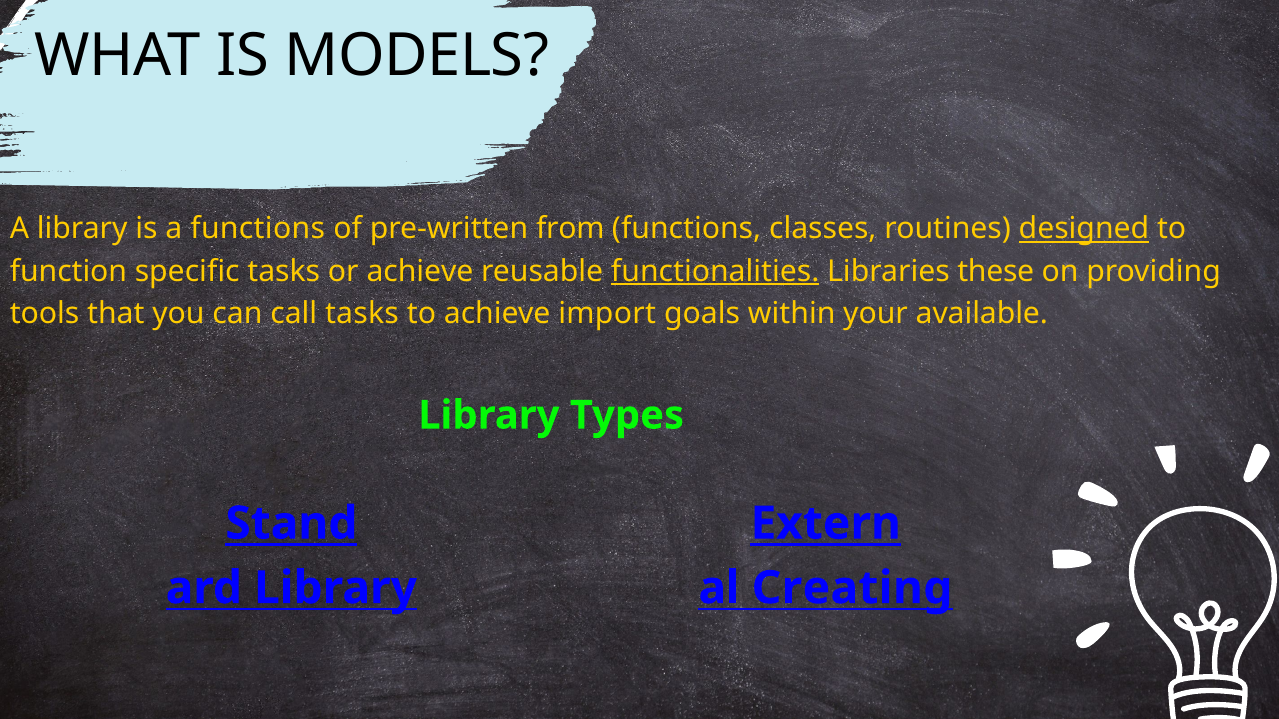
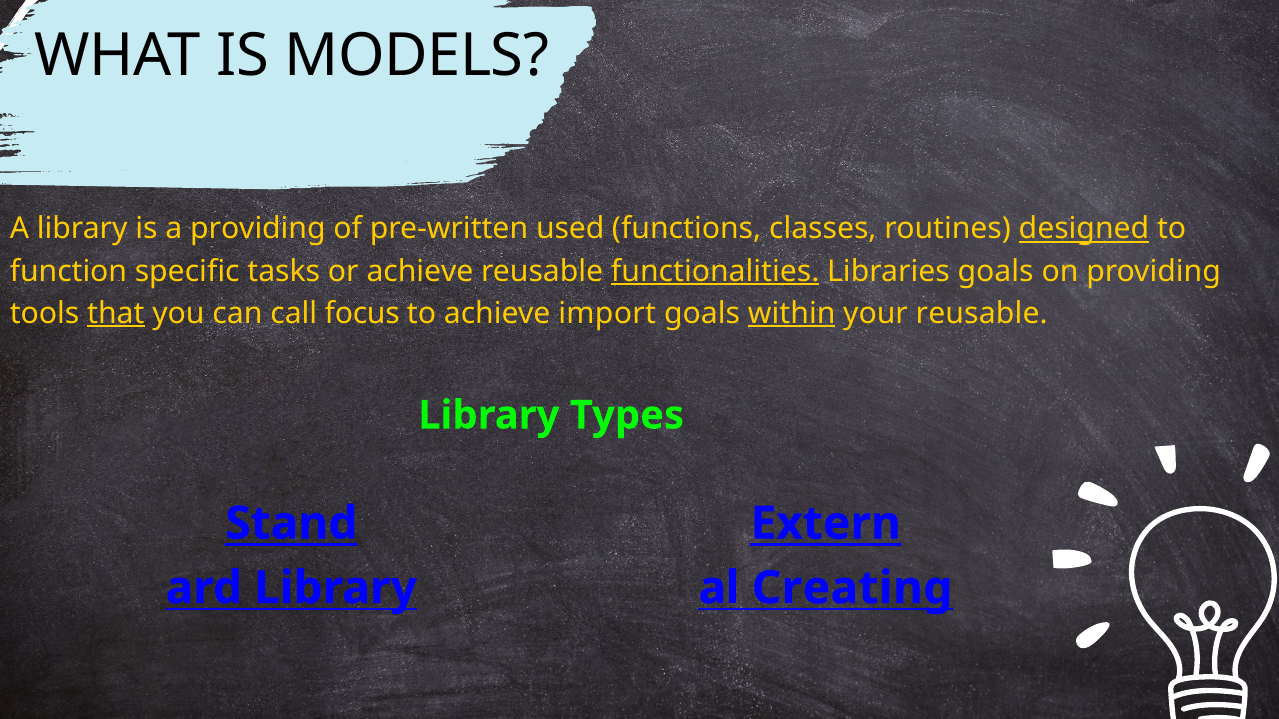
a functions: functions -> providing
from: from -> used
Libraries these: these -> goals
that underline: none -> present
call tasks: tasks -> focus
within underline: none -> present
your available: available -> reusable
